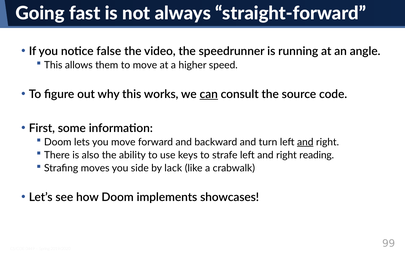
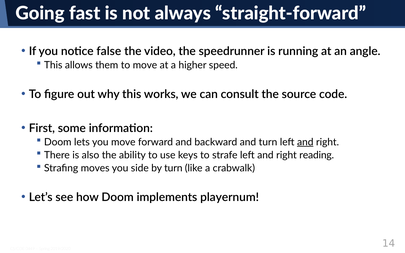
can underline: present -> none
by lack: lack -> turn
showcases: showcases -> playernum
99: 99 -> 14
